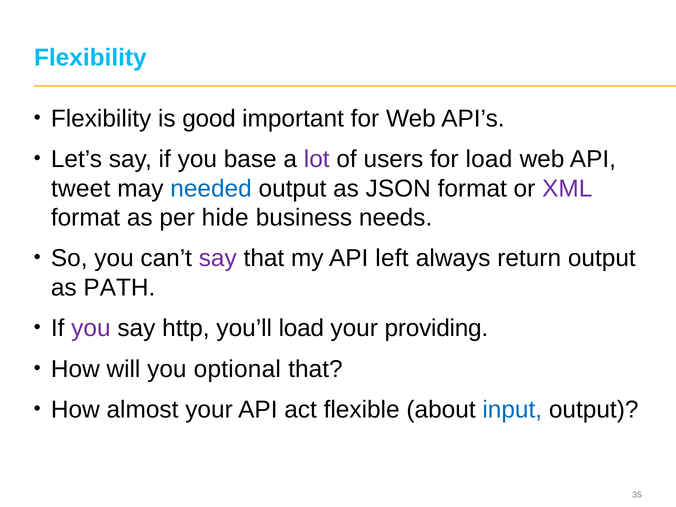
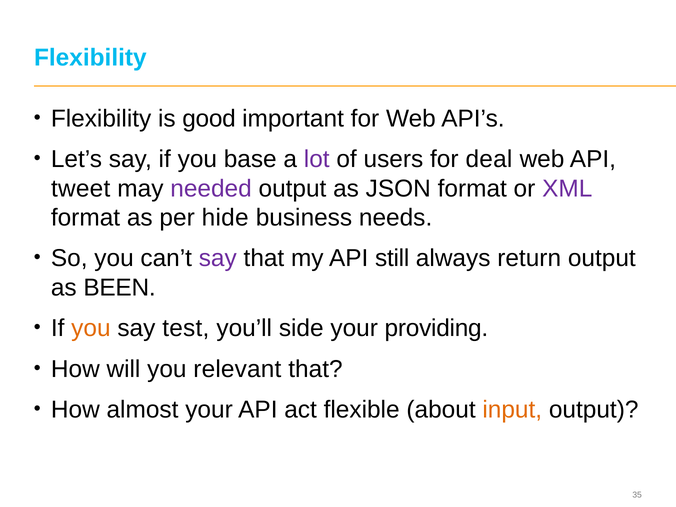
for load: load -> deal
needed colour: blue -> purple
left: left -> still
PATH: PATH -> BEEN
you at (91, 328) colour: purple -> orange
http: http -> test
you’ll load: load -> side
optional: optional -> relevant
input colour: blue -> orange
